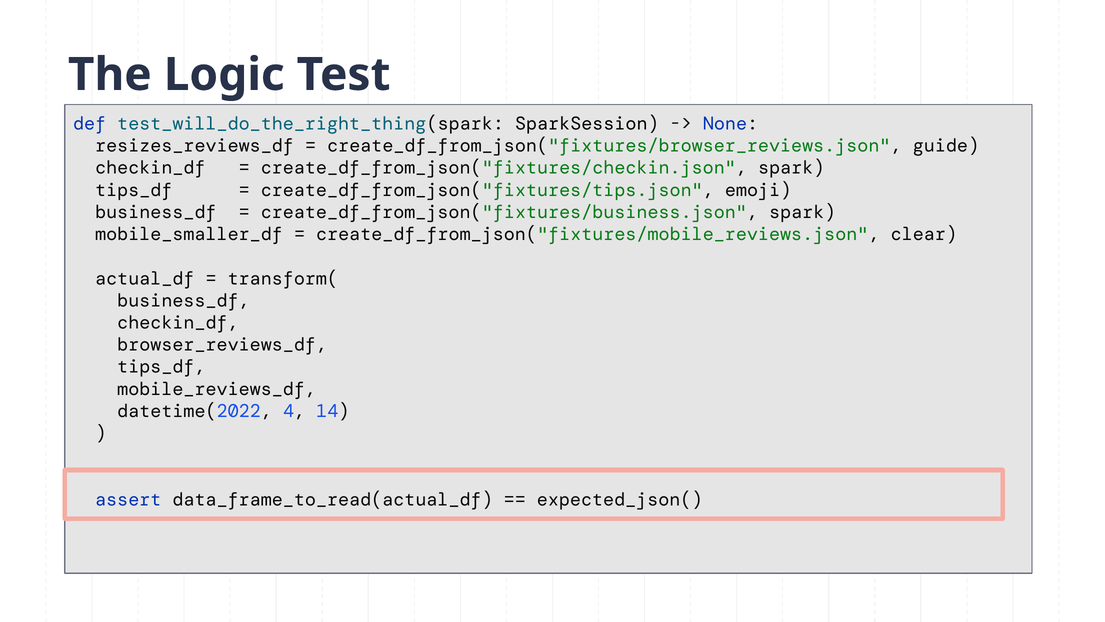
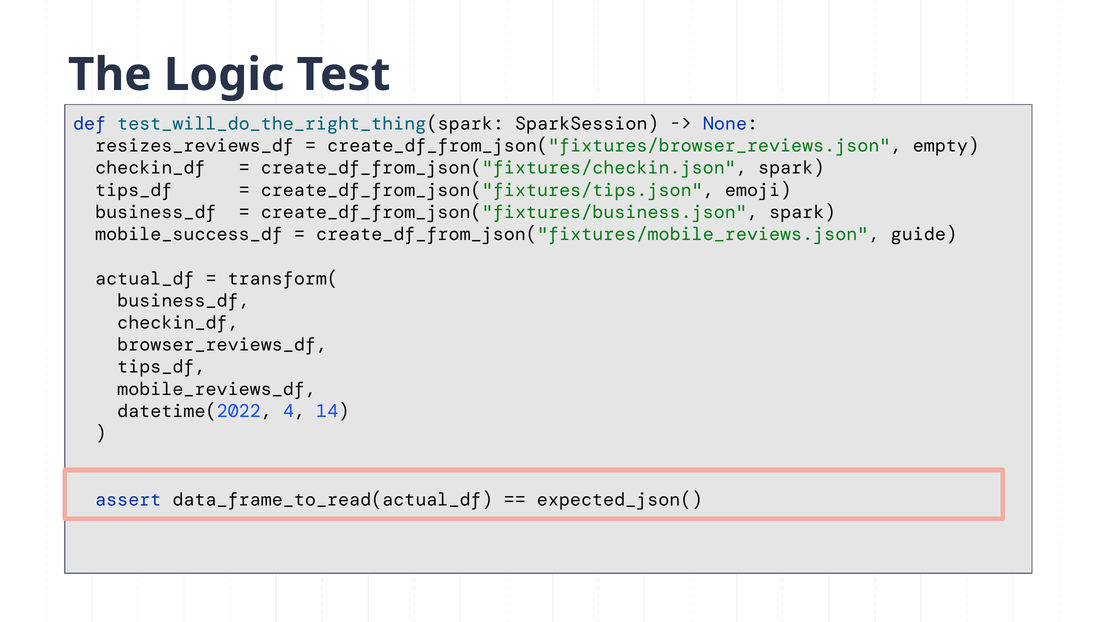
guide: guide -> empty
mobile_smaller_df: mobile_smaller_df -> mobile_success_df
clear: clear -> guide
